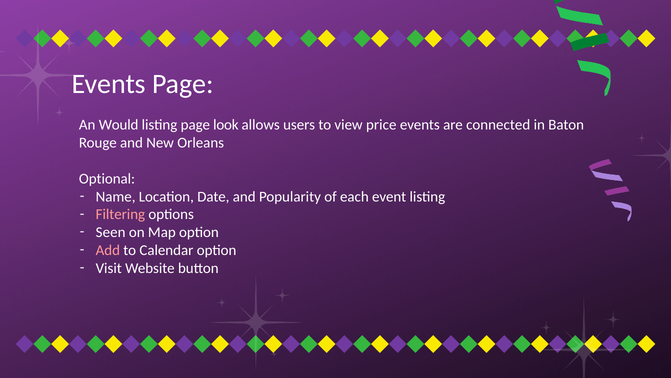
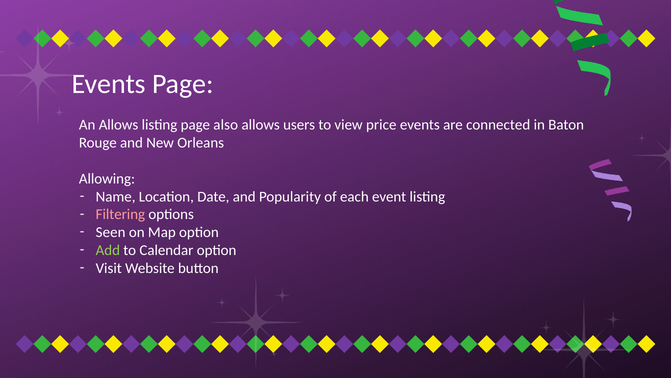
An Would: Would -> Allows
look: look -> also
Optional: Optional -> Allowing
Add colour: pink -> light green
